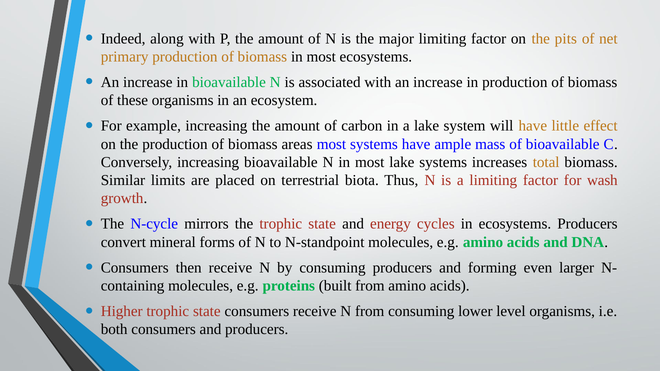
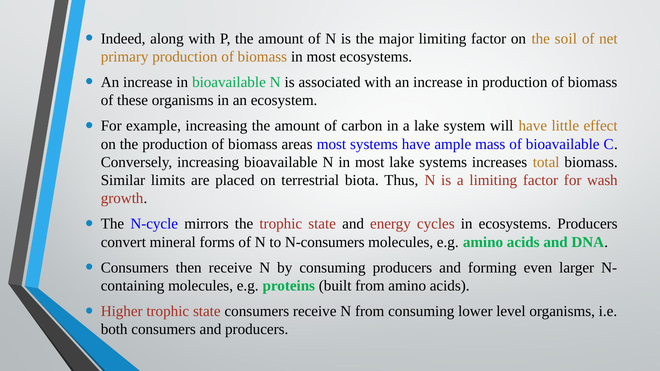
pits: pits -> soil
N-standpoint: N-standpoint -> N-consumers
